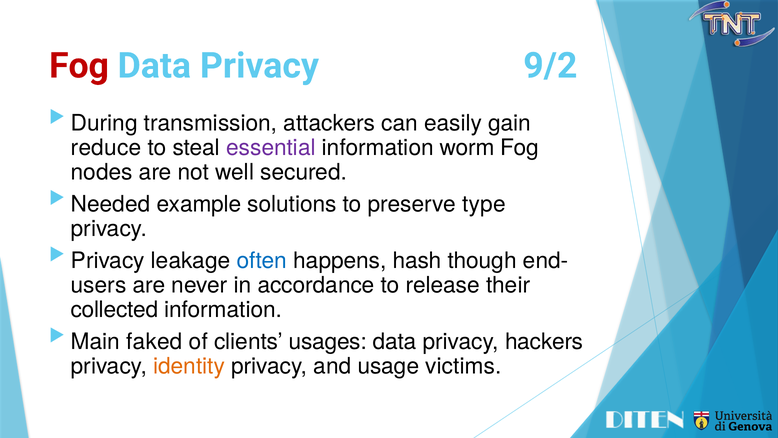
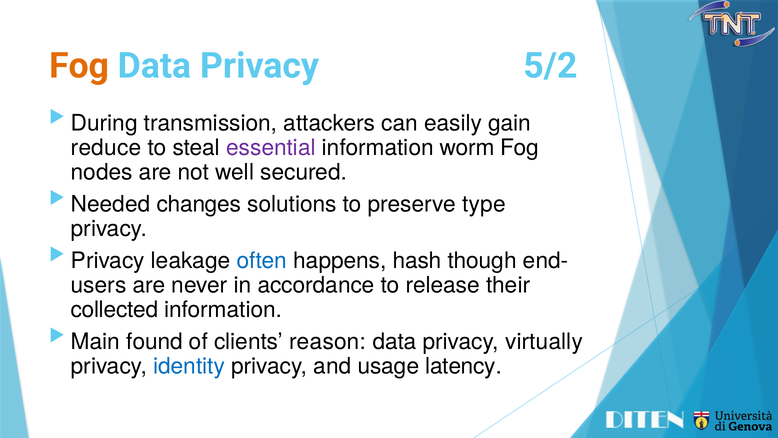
Fog at (79, 66) colour: red -> orange
9/2: 9/2 -> 5/2
example: example -> changes
faked: faked -> found
usages: usages -> reason
hackers: hackers -> virtually
identity colour: orange -> blue
victims: victims -> latency
